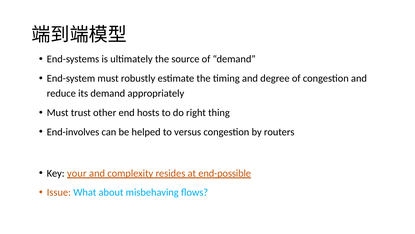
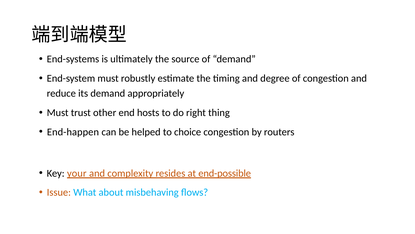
End-involves: End-involves -> End-happen
versus: versus -> choice
